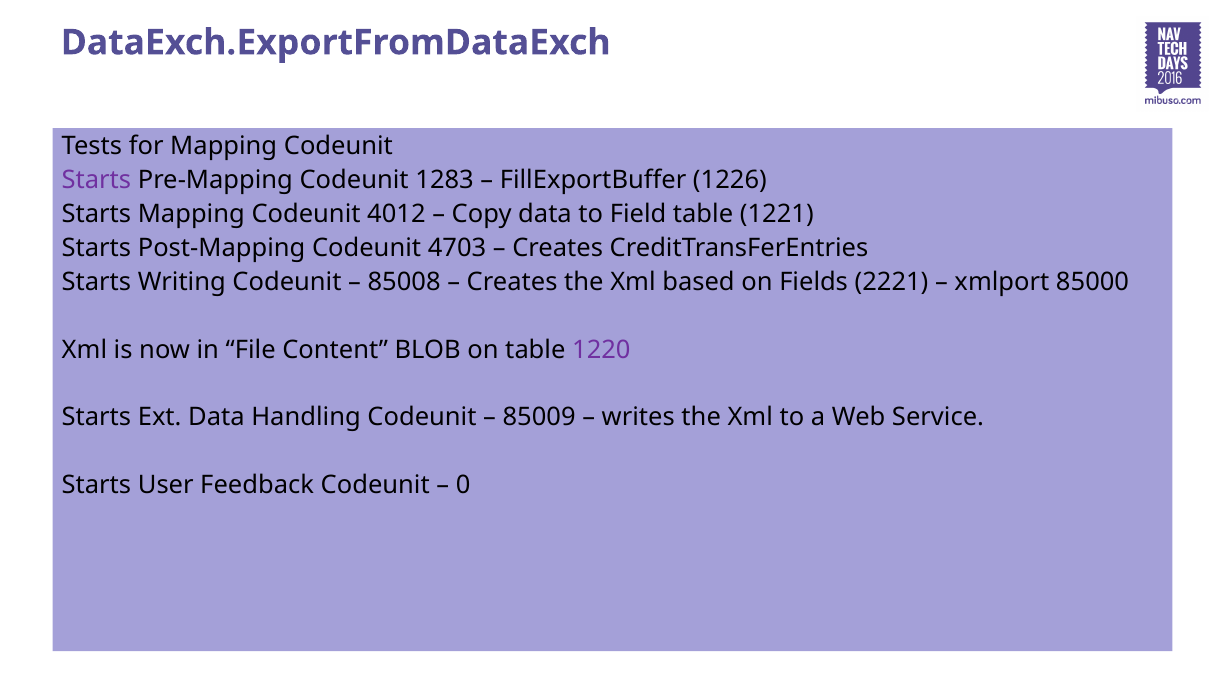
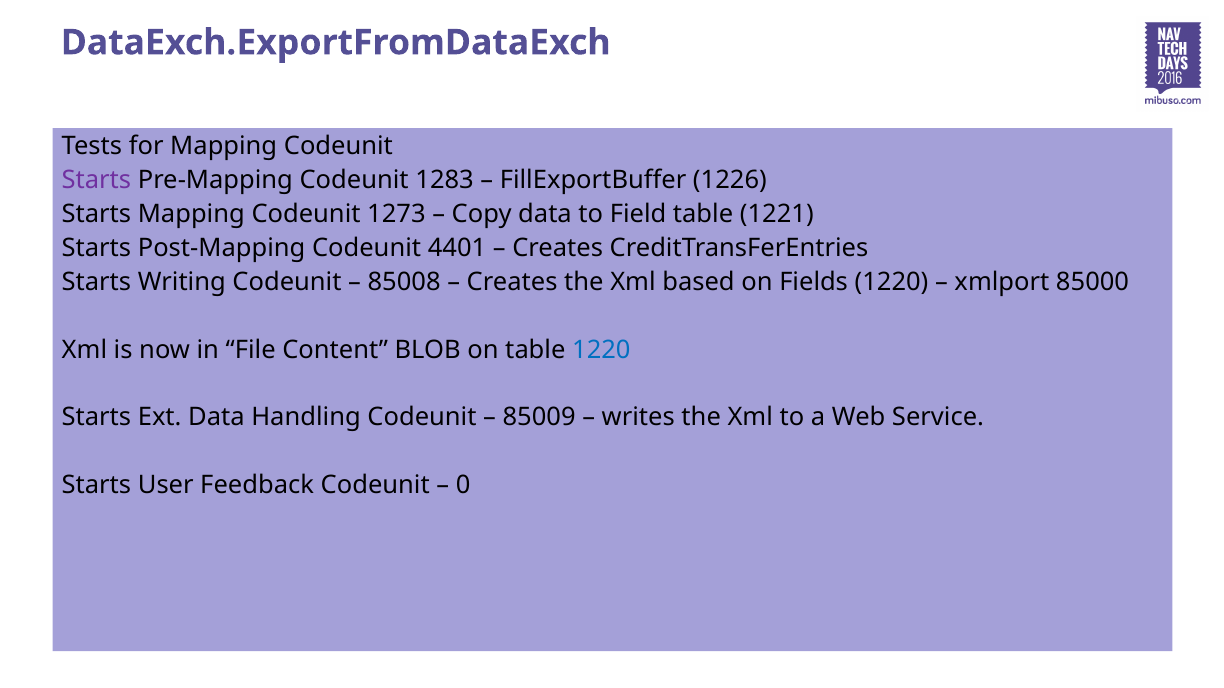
4012: 4012 -> 1273
4703: 4703 -> 4401
Fields 2221: 2221 -> 1220
1220 at (601, 350) colour: purple -> blue
